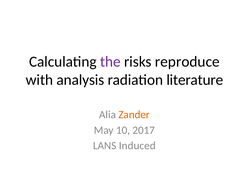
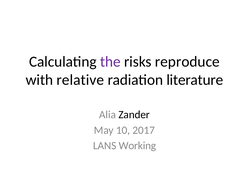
analysis: analysis -> relative
Zander colour: orange -> black
Induced: Induced -> Working
